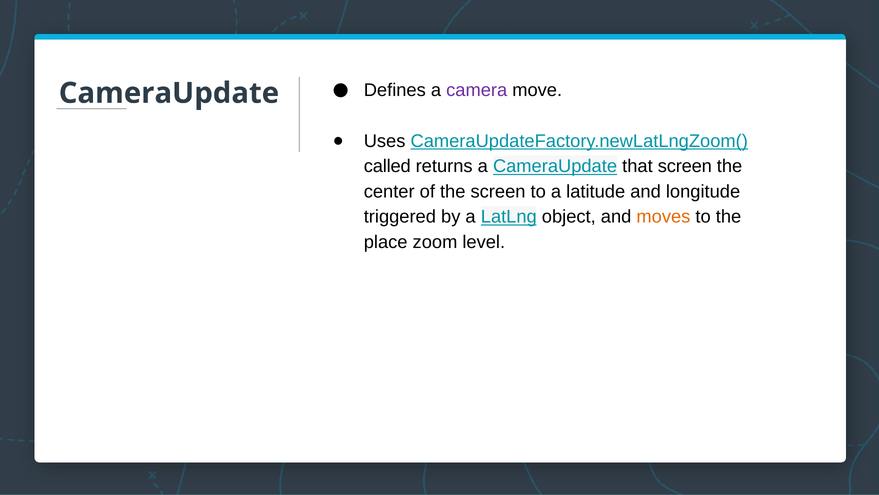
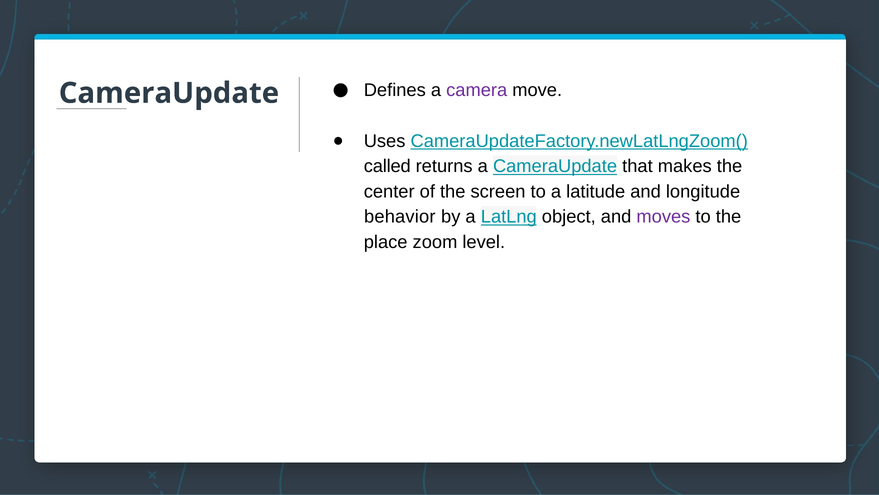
that screen: screen -> makes
triggered: triggered -> behavior
moves colour: orange -> purple
